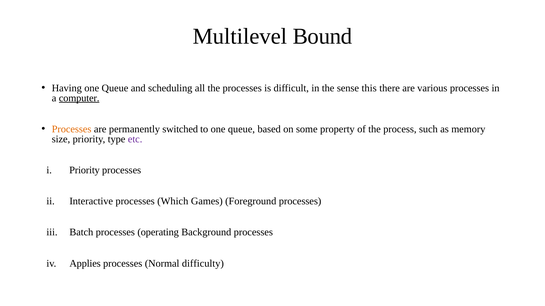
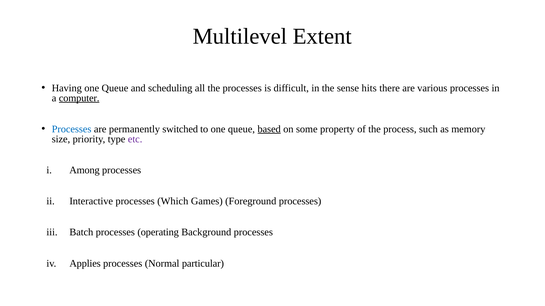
Bound: Bound -> Extent
this: this -> hits
Processes at (72, 129) colour: orange -> blue
based underline: none -> present
Priority at (85, 170): Priority -> Among
difficulty: difficulty -> particular
